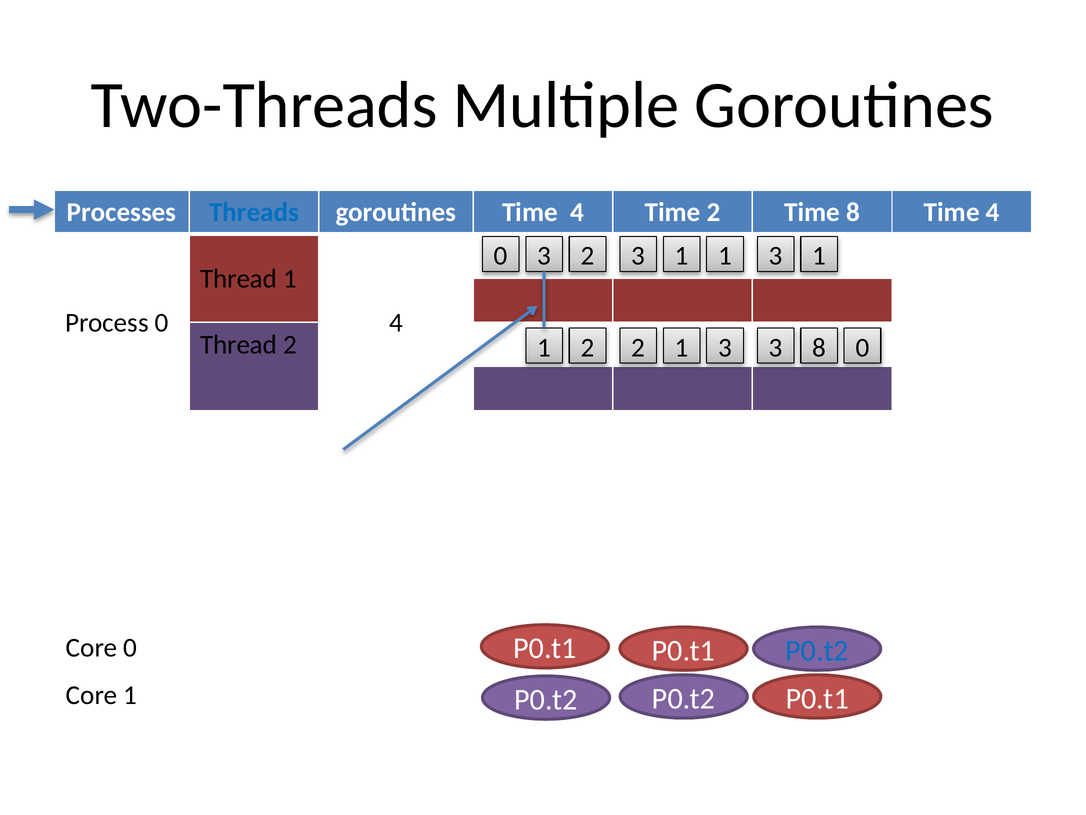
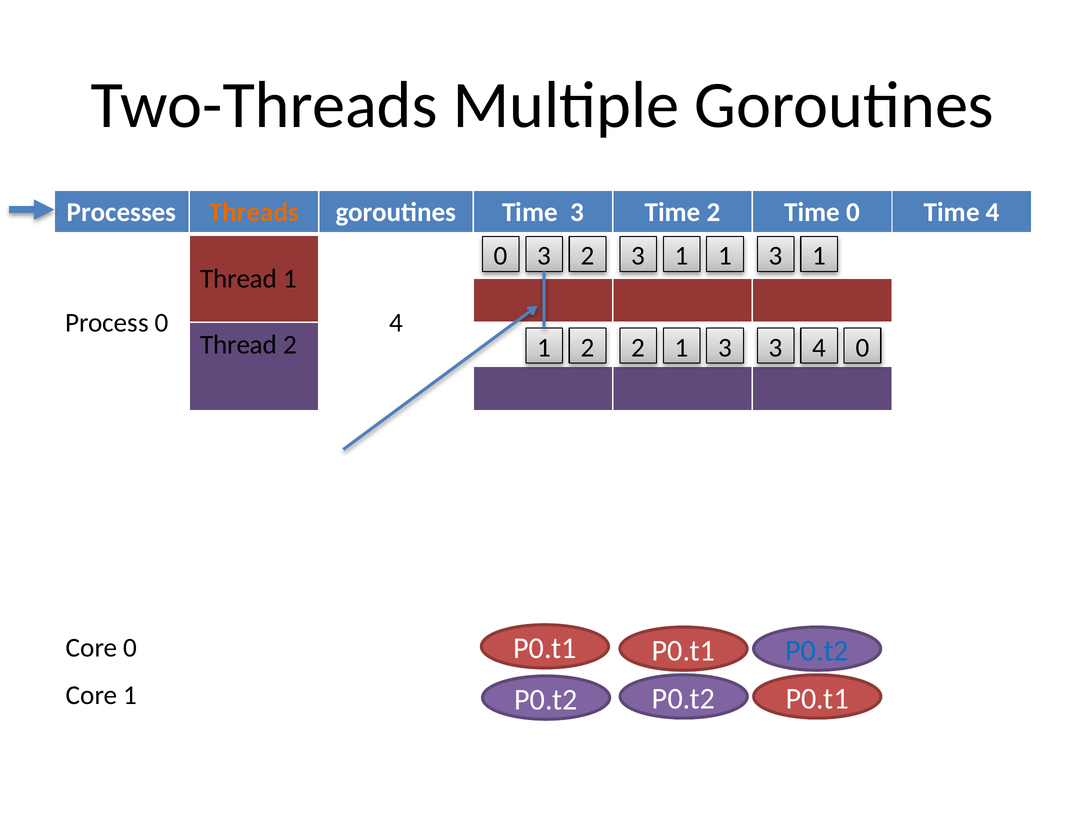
Threads colour: blue -> orange
goroutines Time 4: 4 -> 3
Time 8: 8 -> 0
3 8: 8 -> 4
